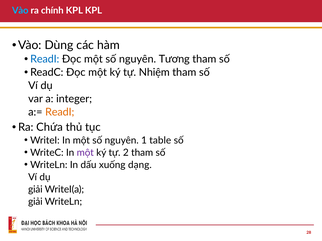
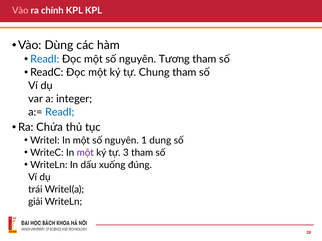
Vào at (20, 11) colour: light blue -> pink
Nhiệm: Nhiệm -> Chung
ReadI at (60, 112) colour: orange -> blue
table: table -> dung
2: 2 -> 3
dạng: dạng -> đúng
giải at (35, 190): giải -> trái
